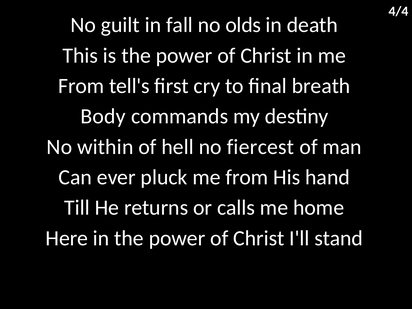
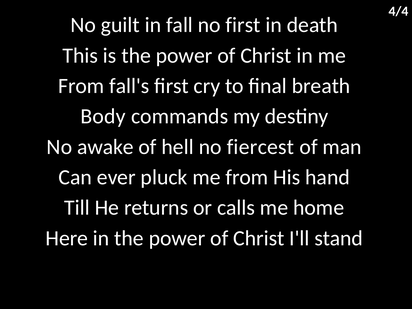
no olds: olds -> first
tell's: tell's -> fall's
within: within -> awake
